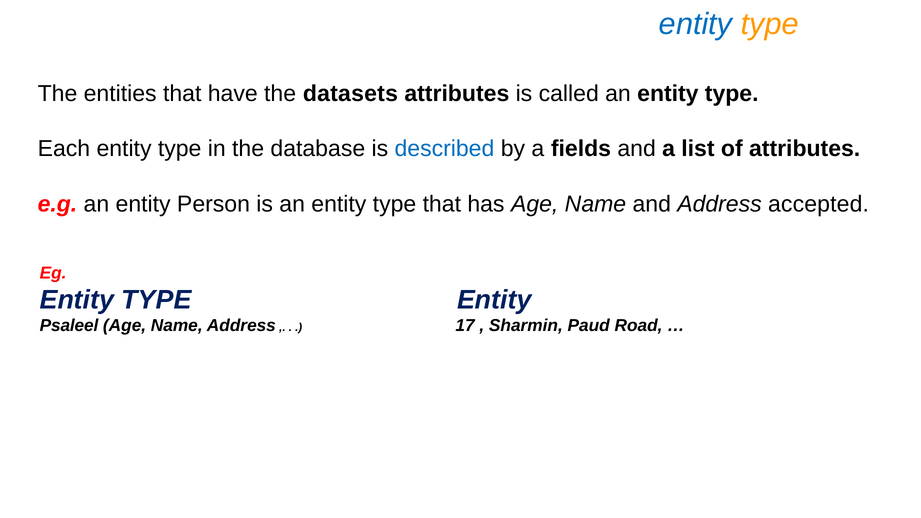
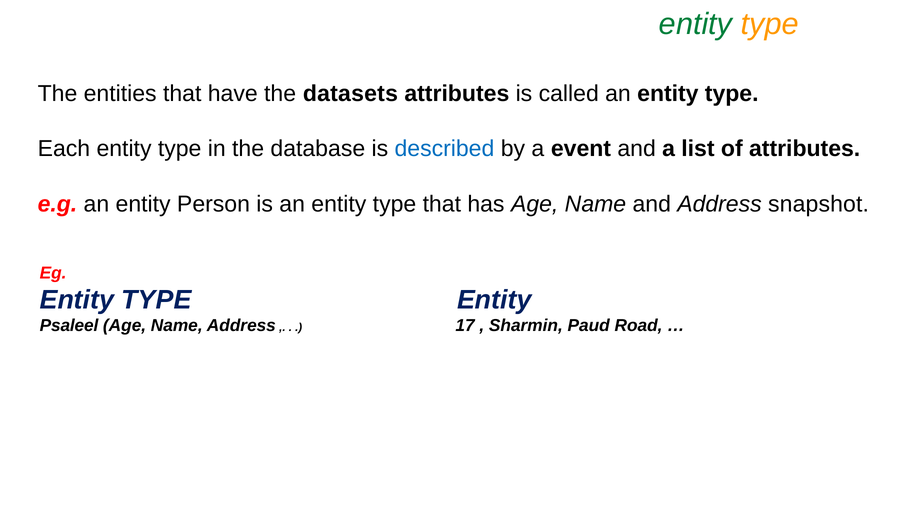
entity at (696, 24) colour: blue -> green
fields: fields -> event
accepted: accepted -> snapshot
